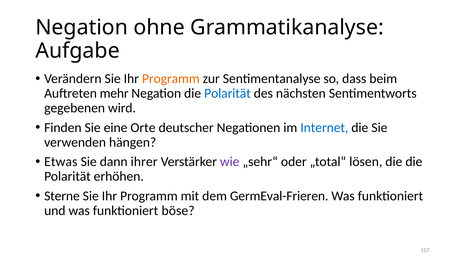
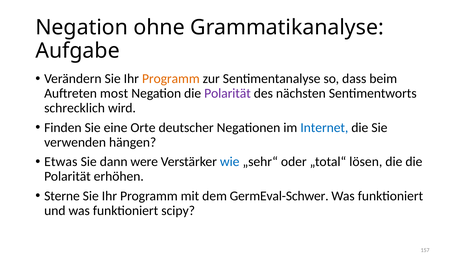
mehr: mehr -> most
Polarität at (227, 93) colour: blue -> purple
gegebenen: gegebenen -> schrecklich
ihrer: ihrer -> were
wie colour: purple -> blue
GermEval-Frieren: GermEval-Frieren -> GermEval-Schwer
böse: böse -> scipy
